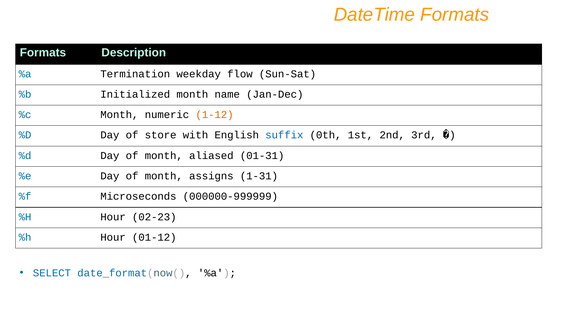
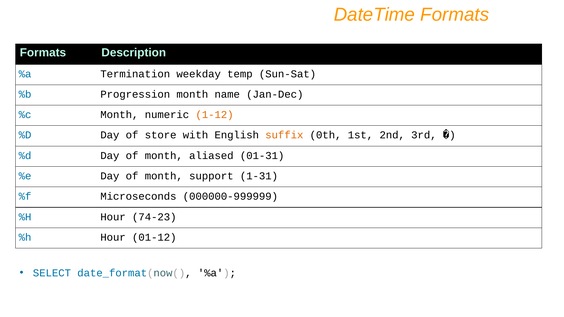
flow: flow -> temp
Initialized: Initialized -> Progression
suffix colour: blue -> orange
assigns: assigns -> support
02-23: 02-23 -> 74-23
